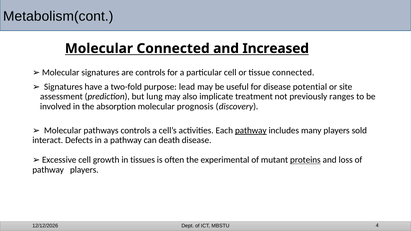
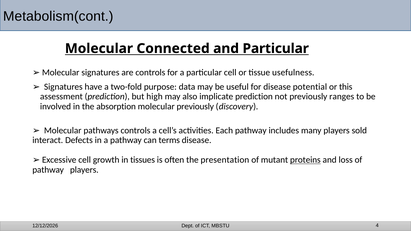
and Increased: Increased -> Particular
tissue connected: connected -> usefulness
lead: lead -> data
site: site -> this
lung: lung -> high
implicate treatment: treatment -> prediction
molecular prognosis: prognosis -> previously
pathway at (251, 130) underline: present -> none
death: death -> terms
experimental: experimental -> presentation
